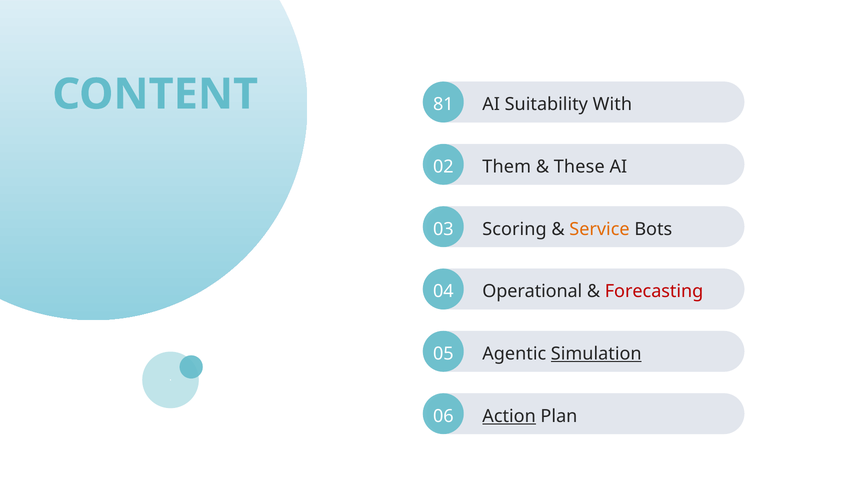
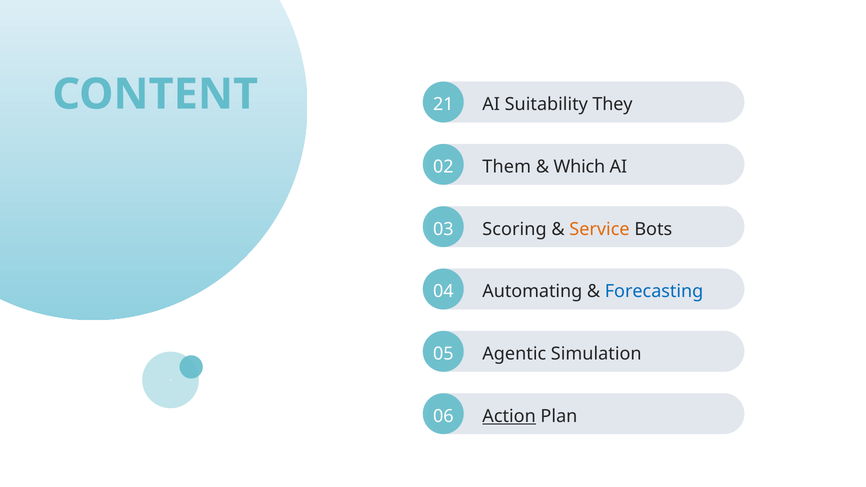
81: 81 -> 21
With: With -> They
These: These -> Which
Operational: Operational -> Automating
Forecasting colour: red -> blue
Simulation underline: present -> none
